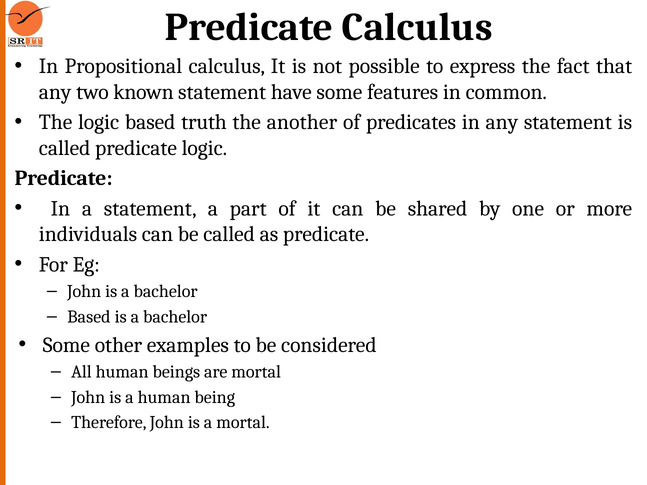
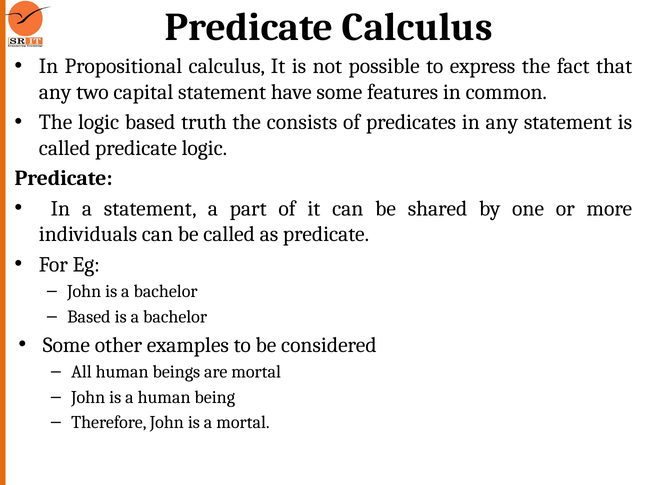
known: known -> capital
another: another -> consists
